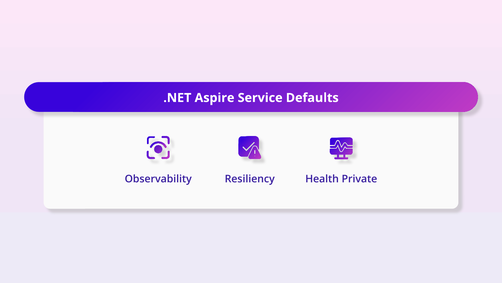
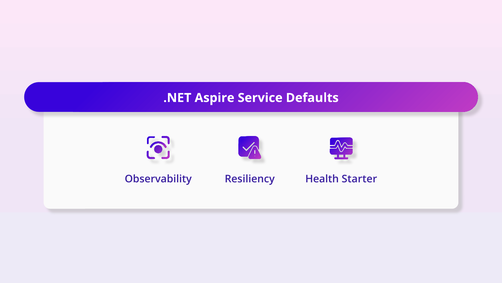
Private: Private -> Starter
